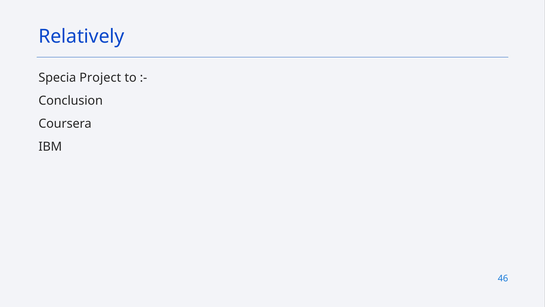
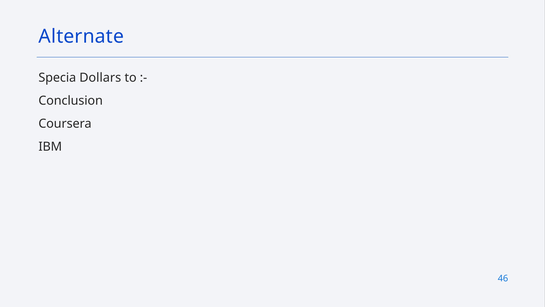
Relatively: Relatively -> Alternate
Project: Project -> Dollars
